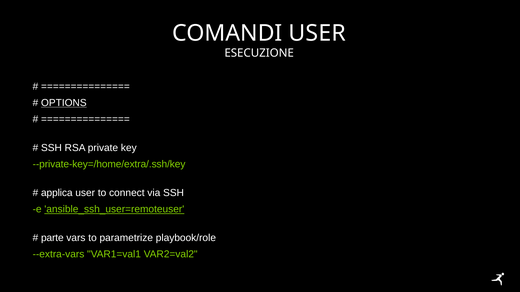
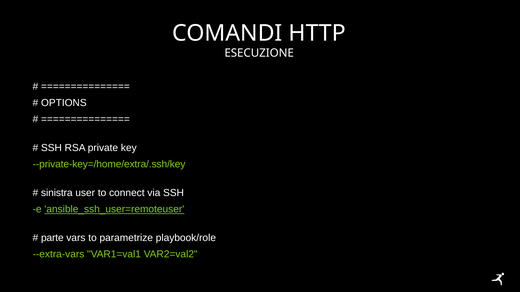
COMANDI USER: USER -> HTTP
OPTIONS underline: present -> none
applica: applica -> sinistra
